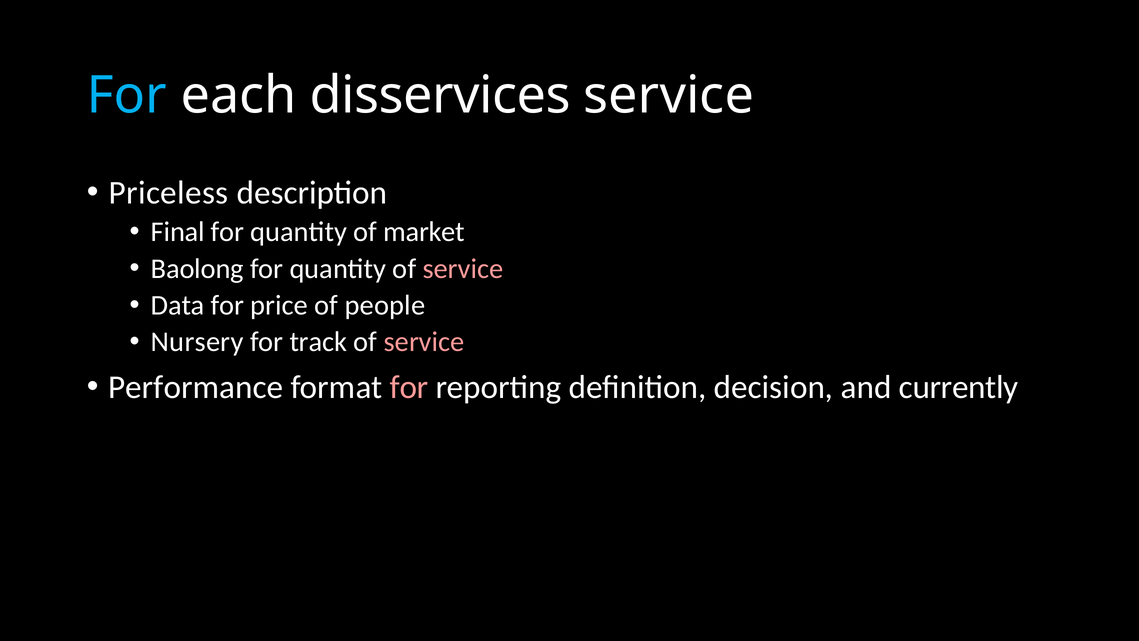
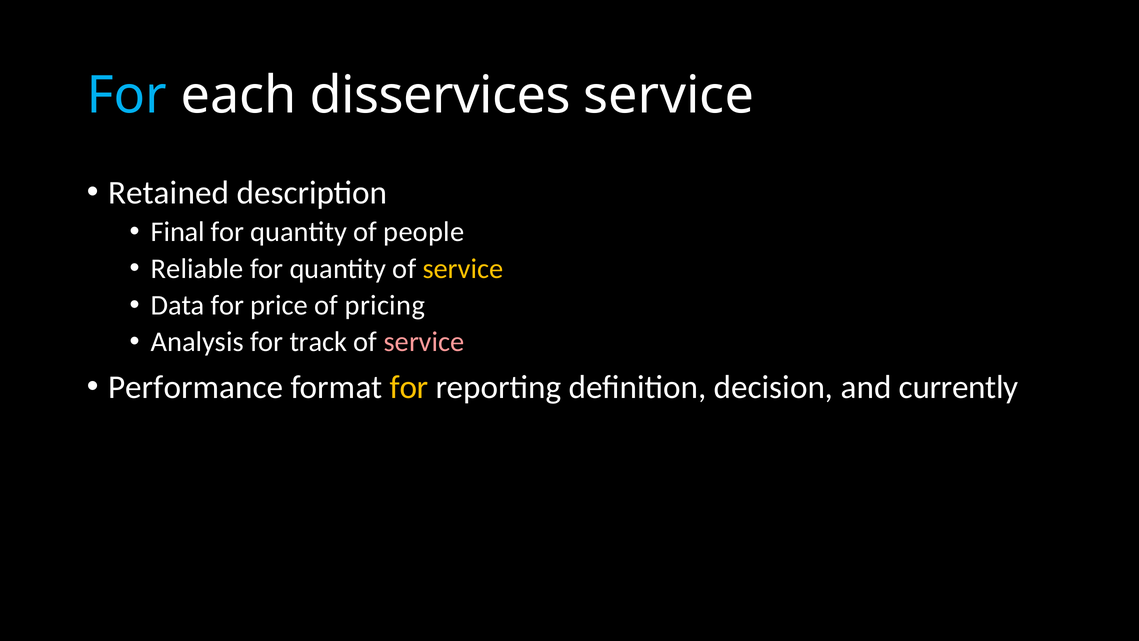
Priceless: Priceless -> Retained
market: market -> people
Baolong: Baolong -> Reliable
service at (463, 268) colour: pink -> yellow
people: people -> pricing
Nursery: Nursery -> Analysis
for at (409, 387) colour: pink -> yellow
